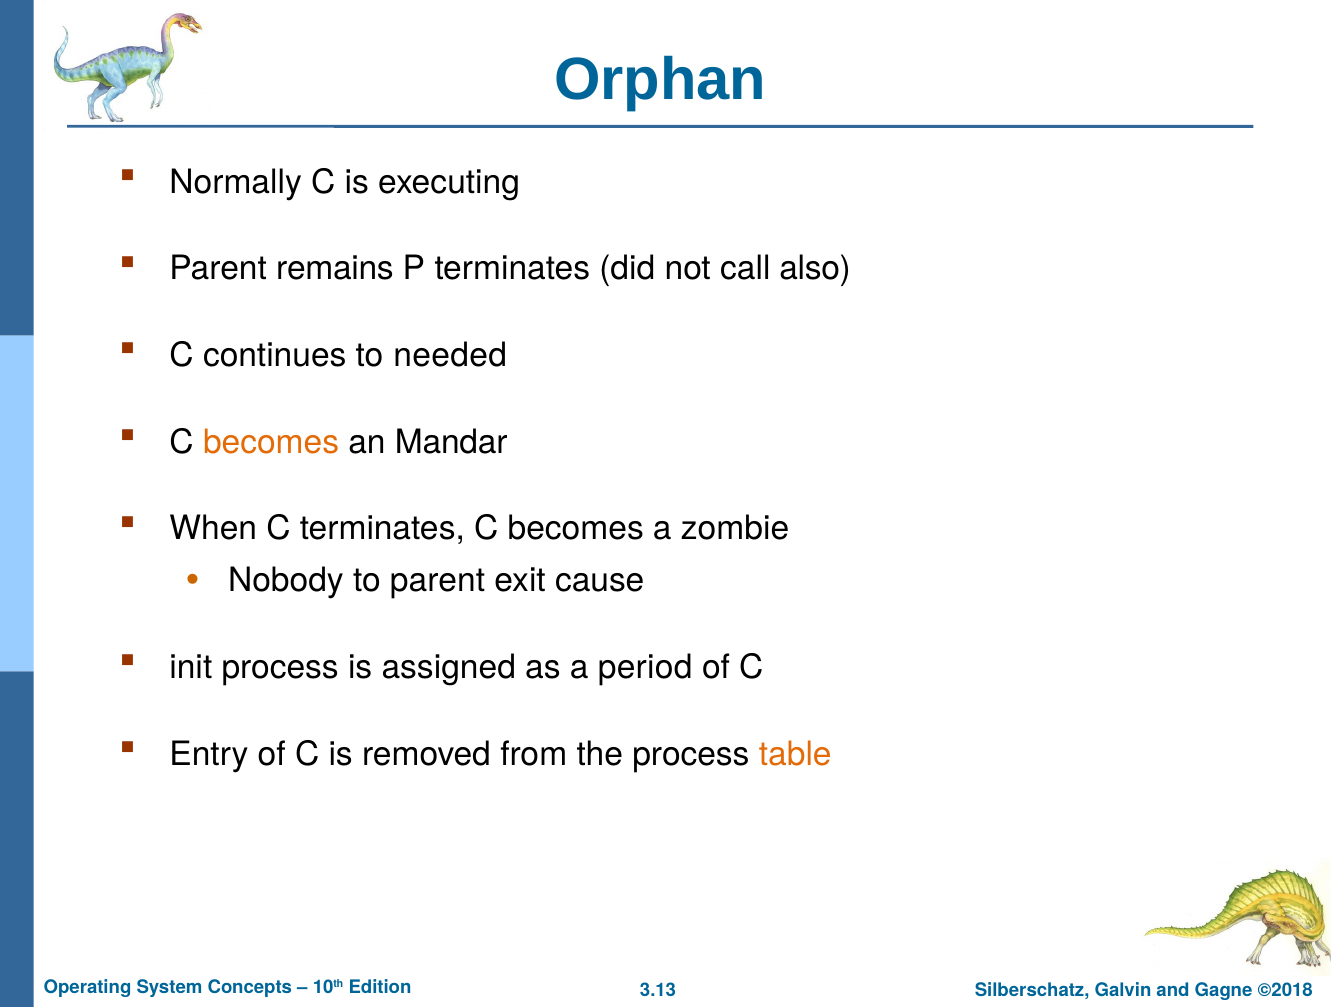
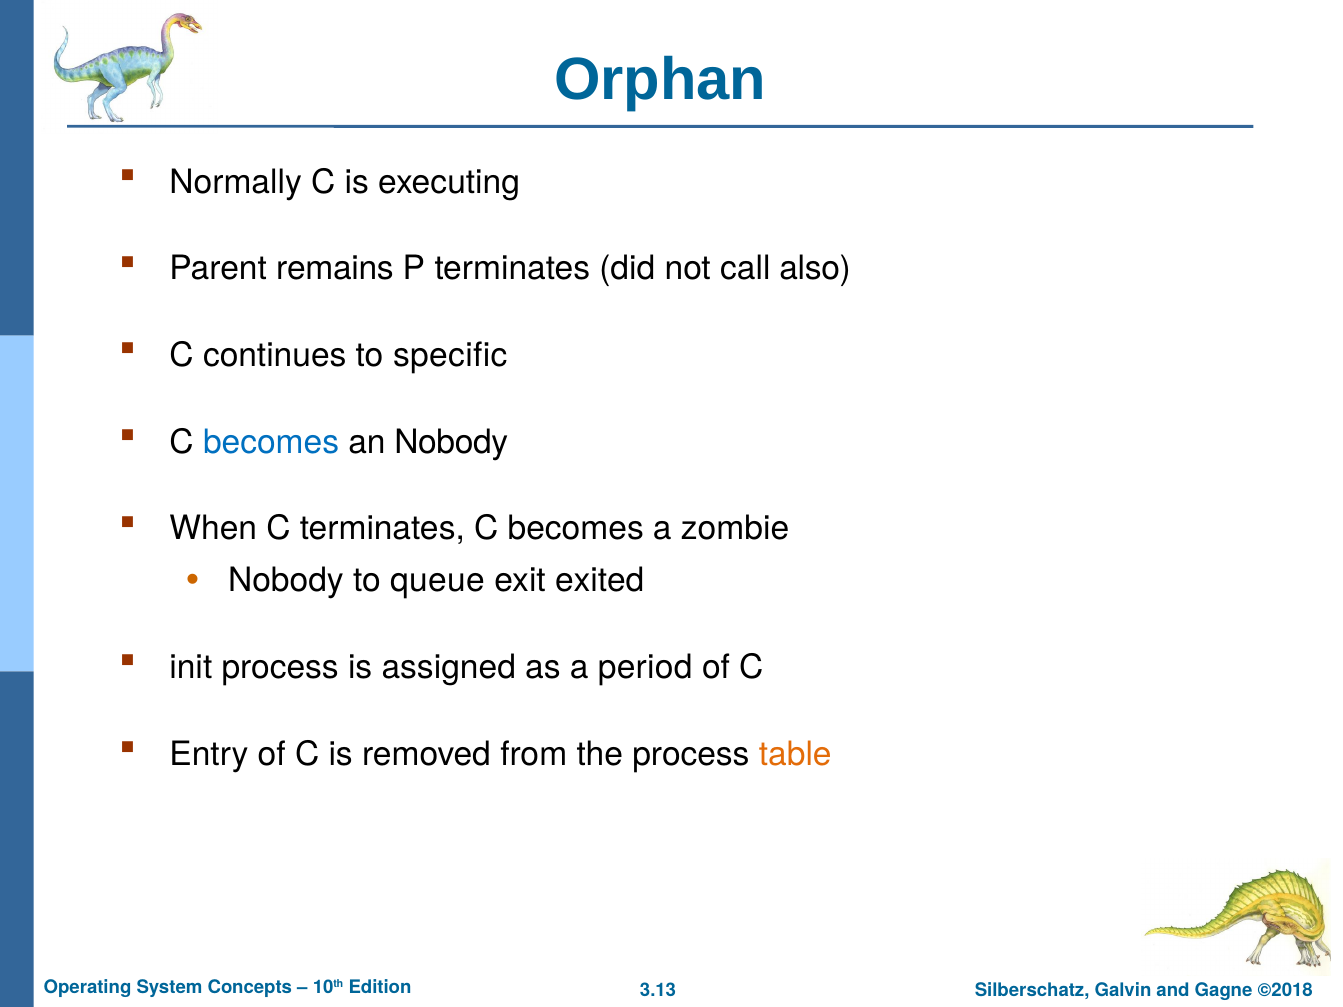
needed: needed -> specific
becomes at (271, 442) colour: orange -> blue
an Mandar: Mandar -> Nobody
to parent: parent -> queue
cause: cause -> exited
